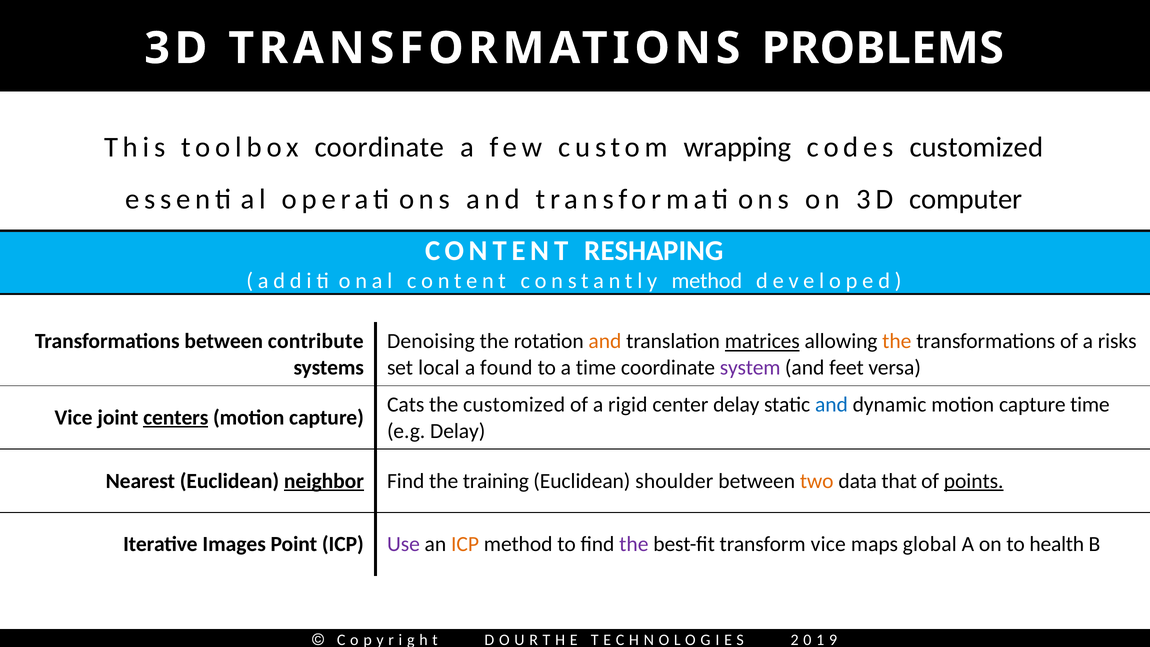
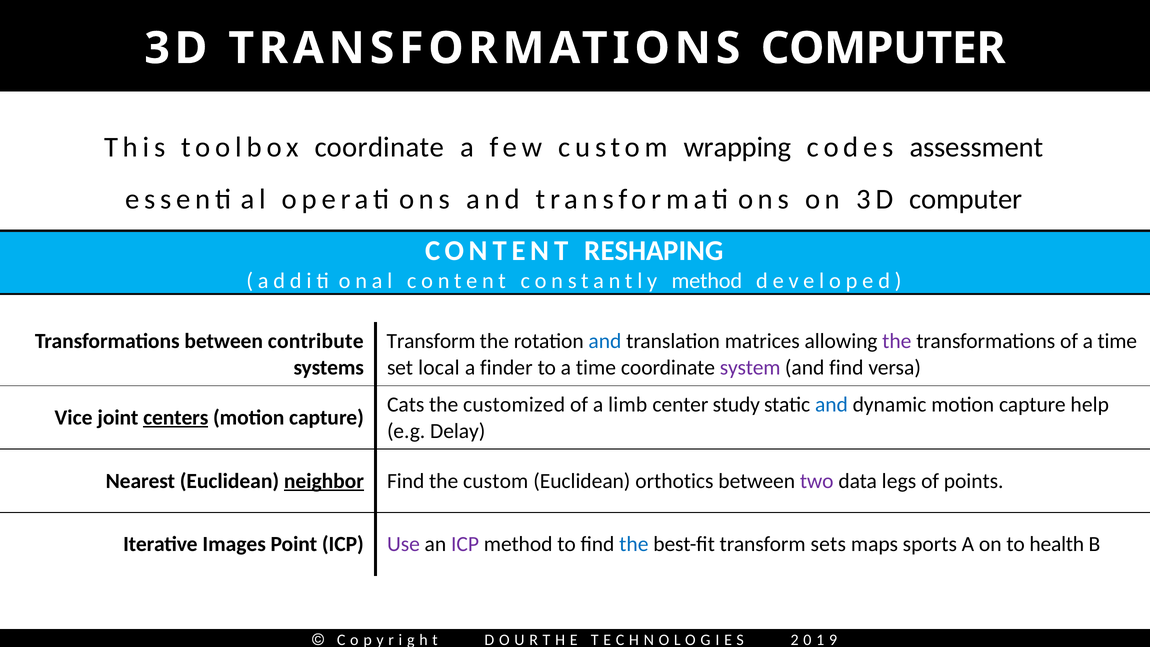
TRANSFORMATIONS PROBLEMS: PROBLEMS -> COMPUTER
codes customized: customized -> assessment
Denoising at (431, 341): Denoising -> Transform
and at (605, 341) colour: orange -> blue
matrices underline: present -> none
the at (897, 341) colour: orange -> purple
of a risks: risks -> time
found: found -> finder
and feet: feet -> find
rigid: rigid -> limb
center delay: delay -> study
capture time: time -> help
the training: training -> custom
shoulder: shoulder -> orthotics
two colour: orange -> purple
that: that -> legs
points underline: present -> none
ICP at (465, 544) colour: orange -> purple
the at (634, 544) colour: purple -> blue
transform vice: vice -> sets
global: global -> sports
